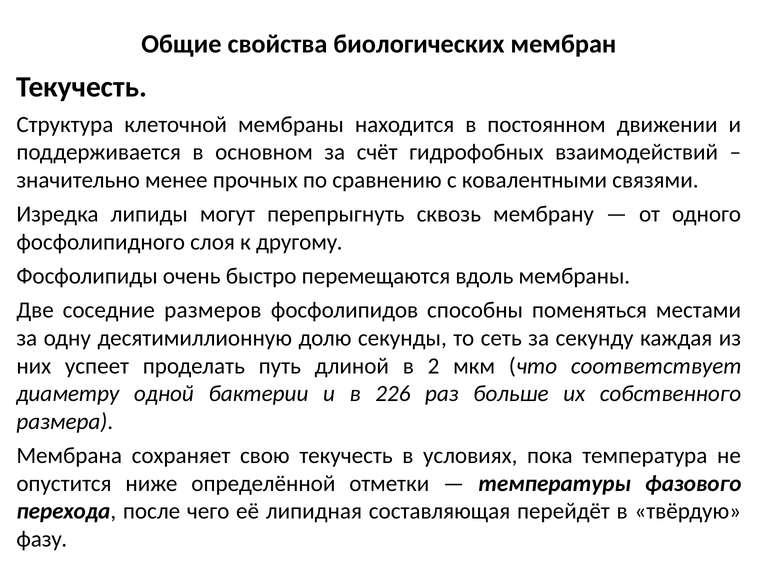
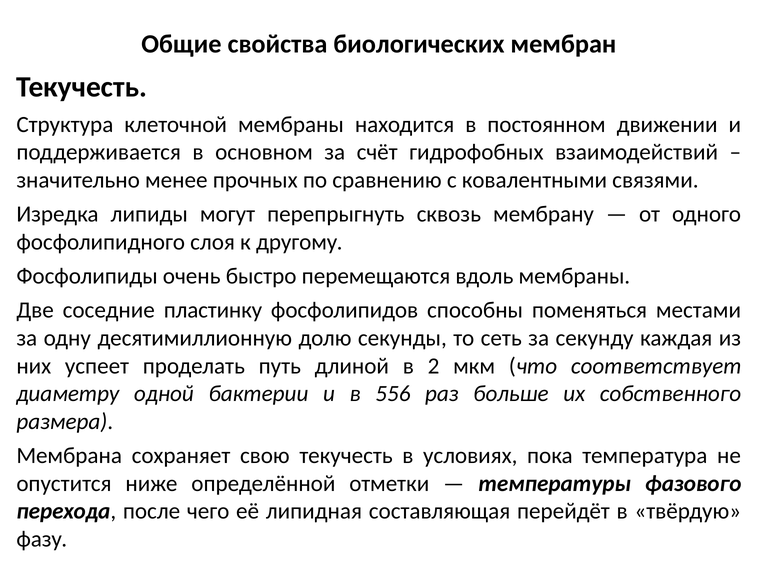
размеров: размеров -> пластинку
226: 226 -> 556
